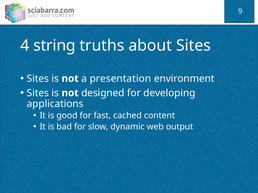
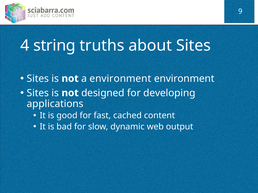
a presentation: presentation -> environment
